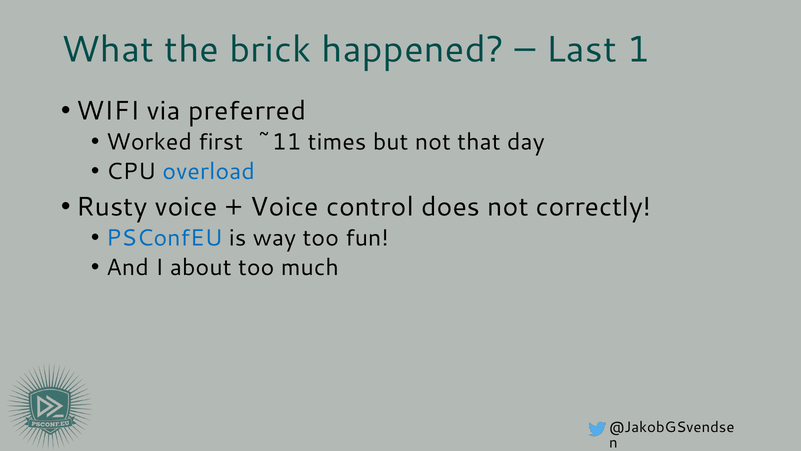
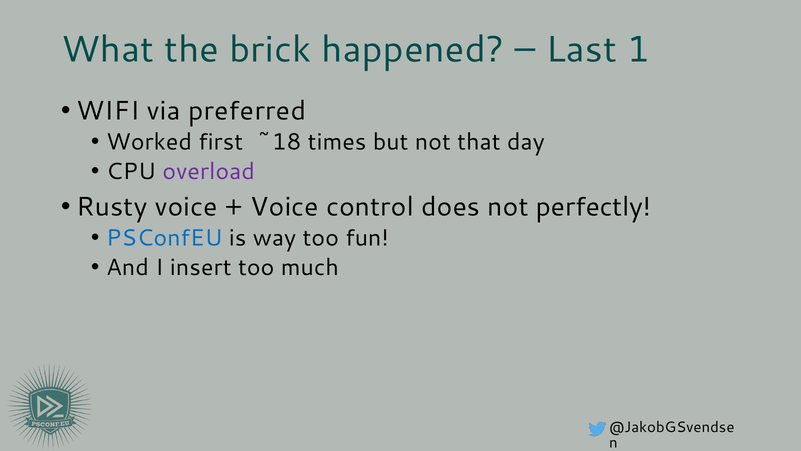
~11: ~11 -> ~18
overload colour: blue -> purple
correctly: correctly -> perfectly
about: about -> insert
